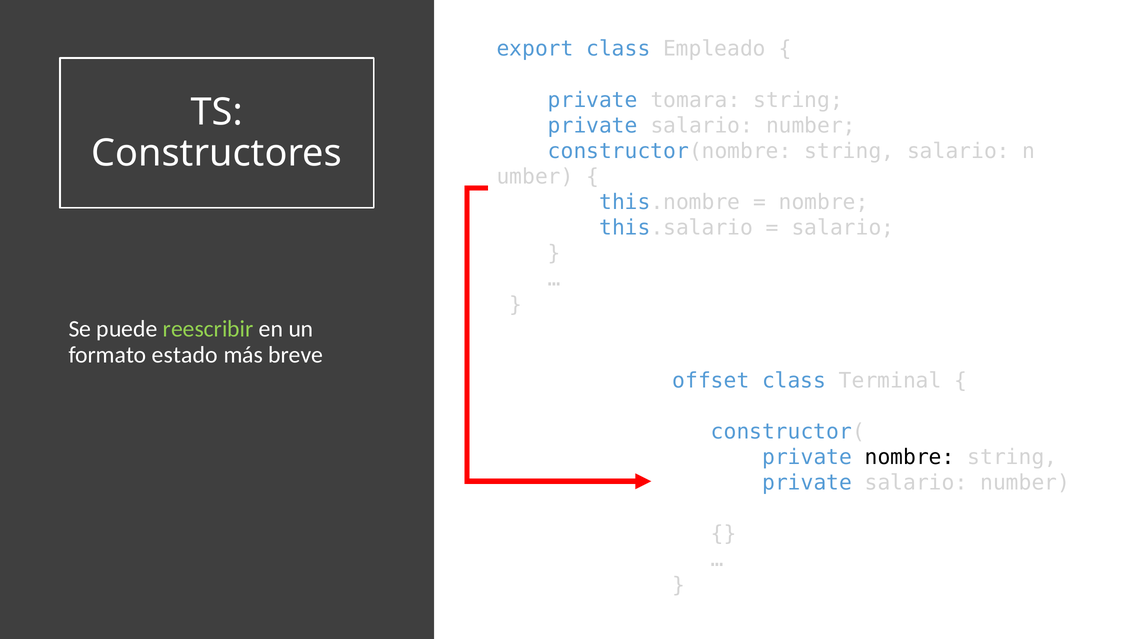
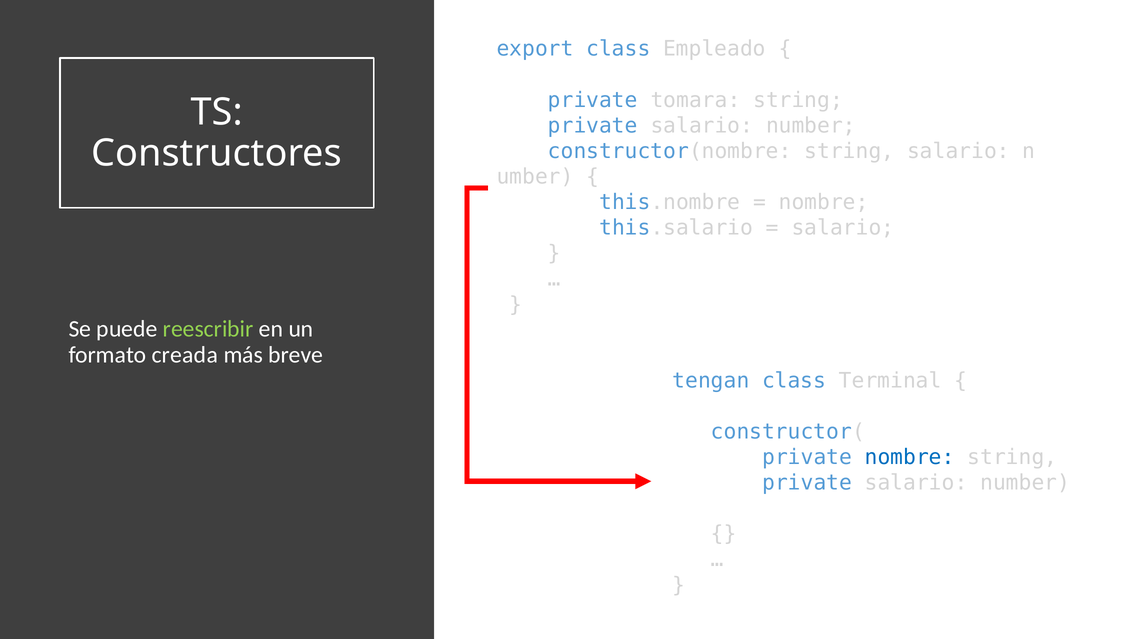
estado: estado -> creada
offset: offset -> tengan
nombre at (910, 458) colour: black -> blue
